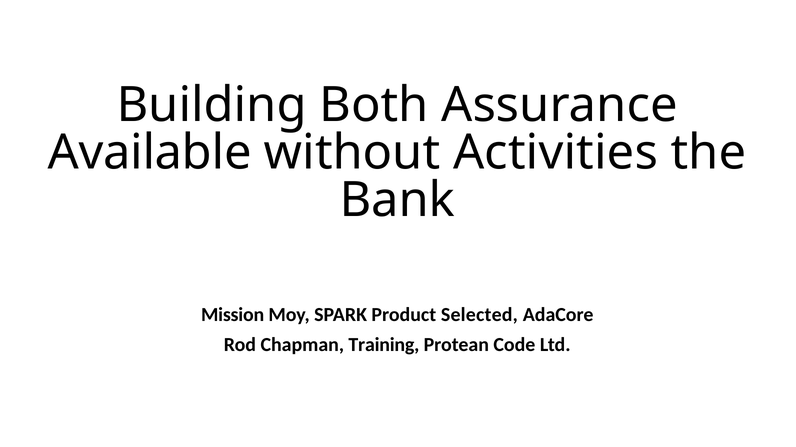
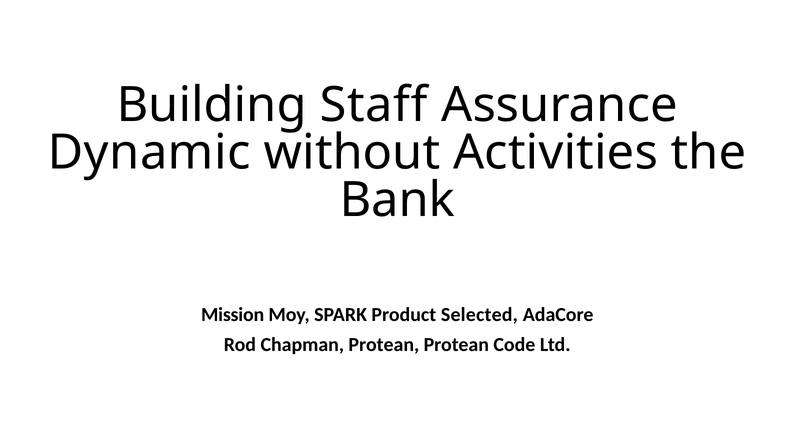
Both: Both -> Staff
Available: Available -> Dynamic
Chapman Training: Training -> Protean
